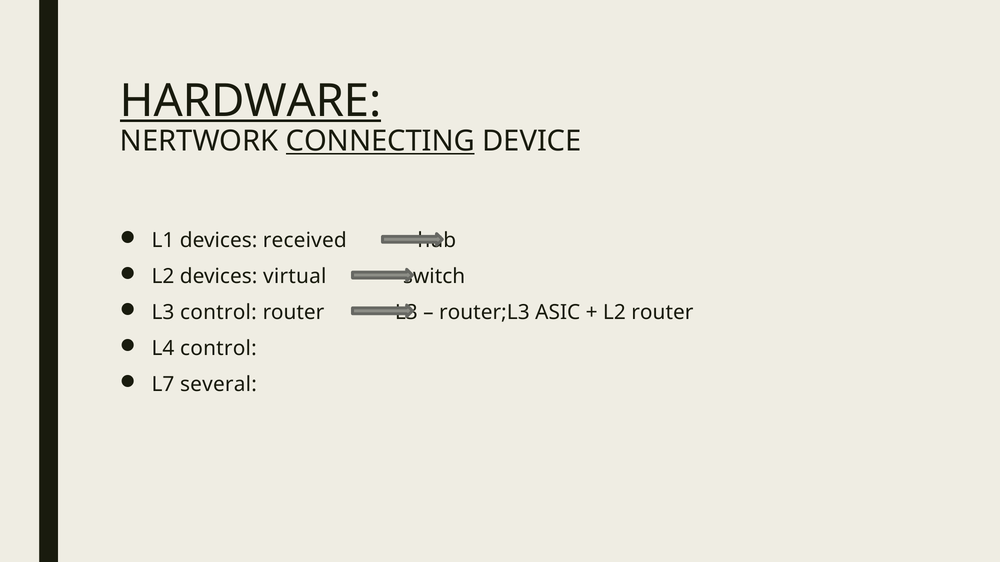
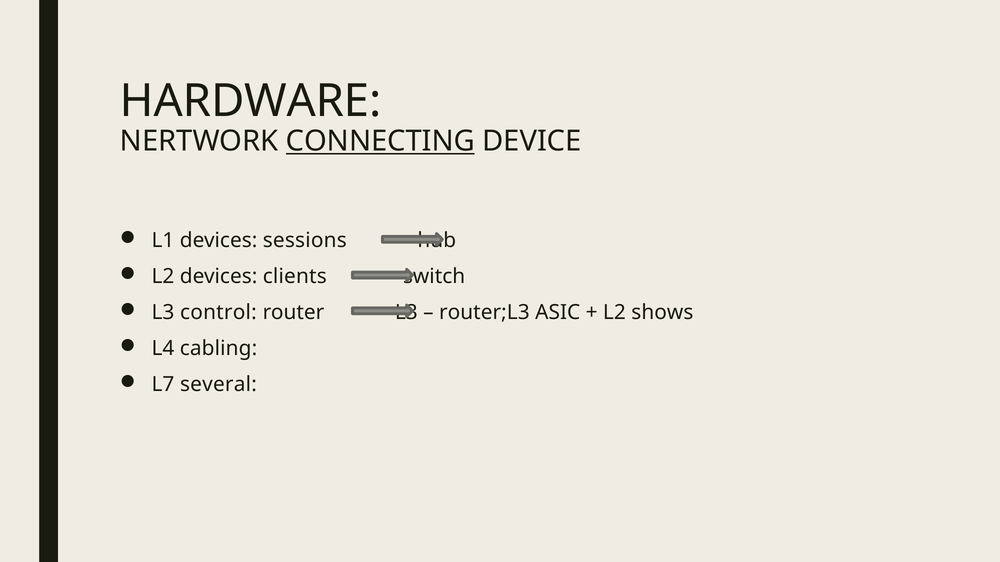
HARDWARE underline: present -> none
received: received -> sessions
virtual: virtual -> clients
L2 router: router -> shows
L4 control: control -> cabling
